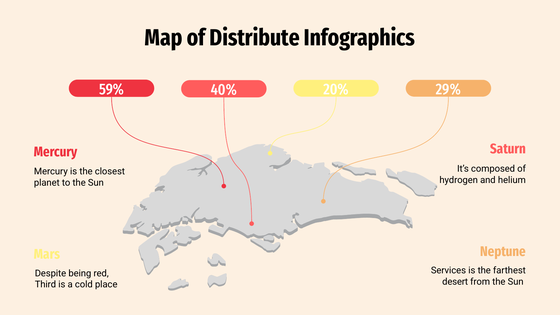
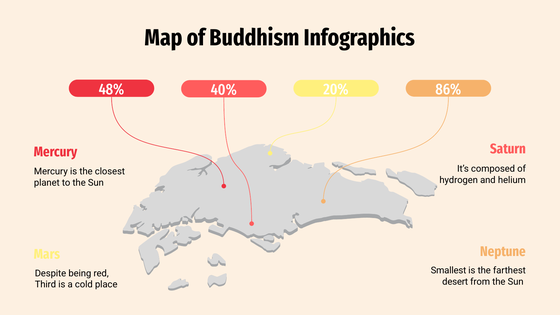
Distribute: Distribute -> Buddhism
59%: 59% -> 48%
29%: 29% -> 86%
Services: Services -> Smallest
